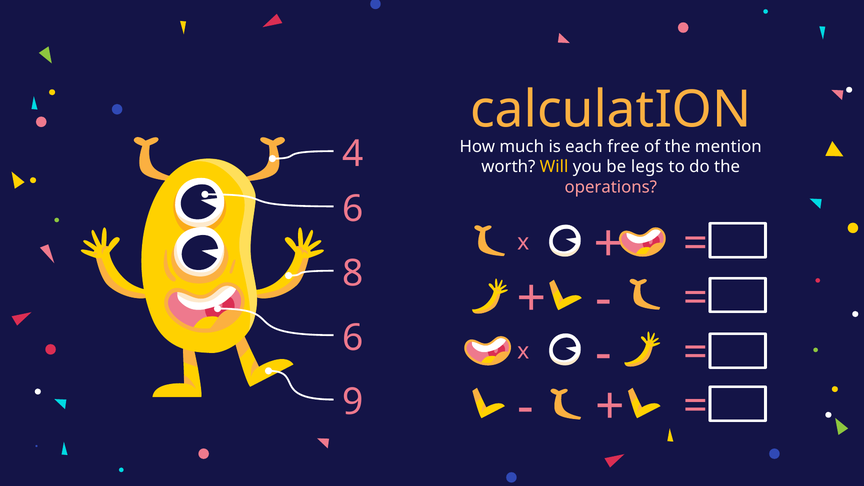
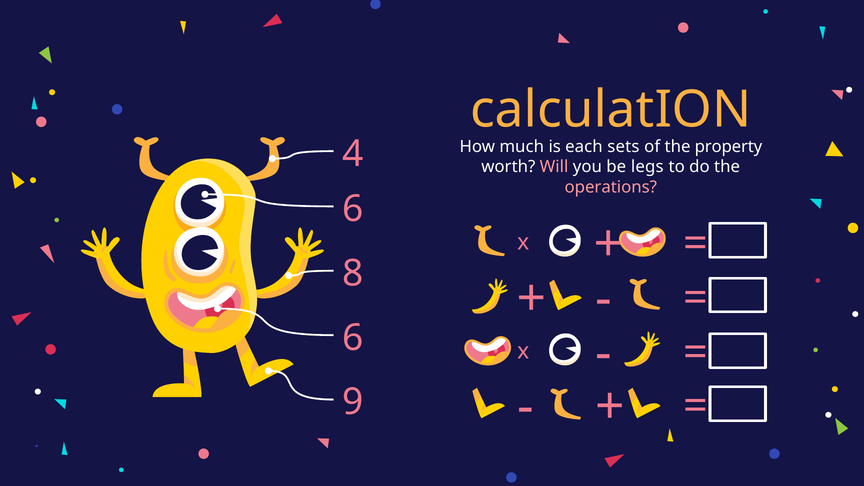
free: free -> sets
mention: mention -> property
Will colour: yellow -> pink
